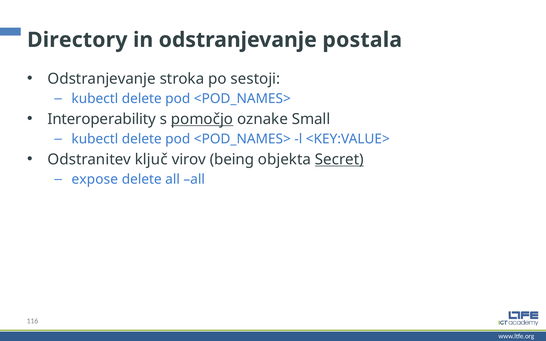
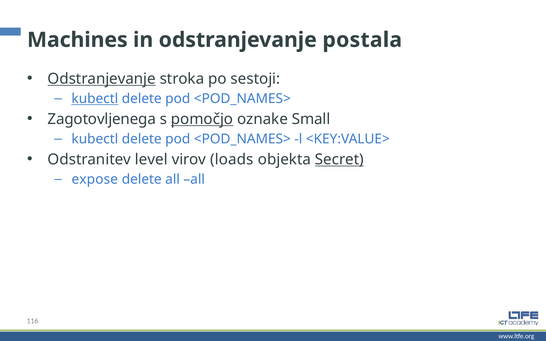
Directory: Directory -> Machines
Odstranjevanje at (102, 79) underline: none -> present
kubectl at (95, 99) underline: none -> present
Interoperability: Interoperability -> Zagotovljenega
ključ: ključ -> level
being: being -> loads
